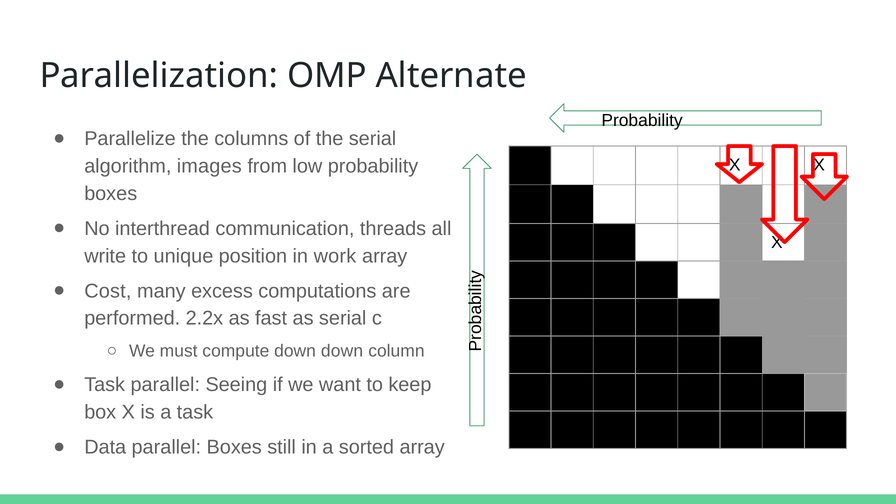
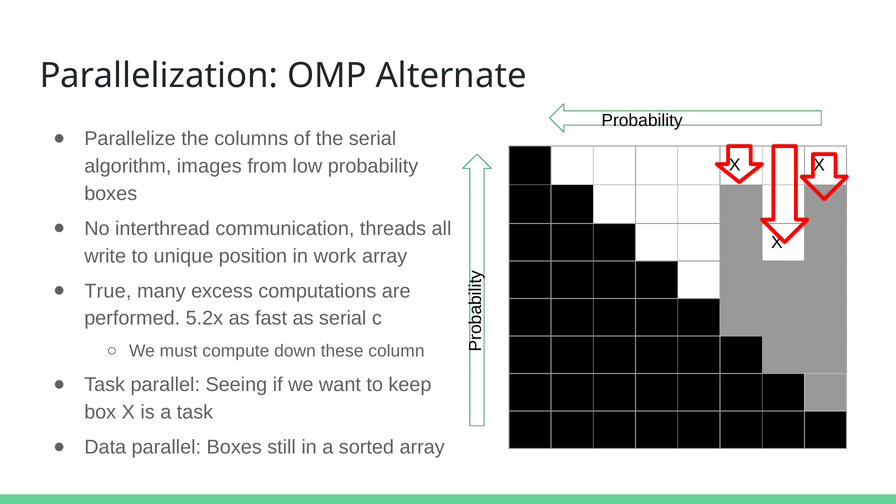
Cost: Cost -> True
2.2x: 2.2x -> 5.2x
down down: down -> these
